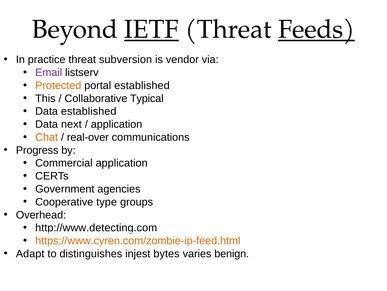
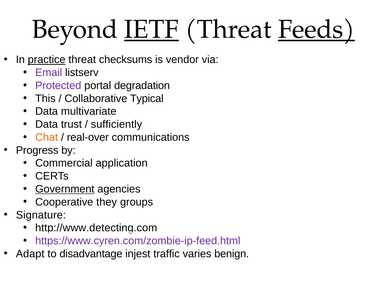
practice underline: none -> present
subversion: subversion -> checksums
Protected colour: orange -> purple
portal established: established -> degradation
Data established: established -> multivariate
next: next -> trust
application at (117, 124): application -> sufficiently
Government underline: none -> present
type: type -> they
Overhead: Overhead -> Signature
https://www.cyren.com/zombie-ip-feed.html colour: orange -> purple
distinguishes: distinguishes -> disadvantage
bytes: bytes -> traffic
